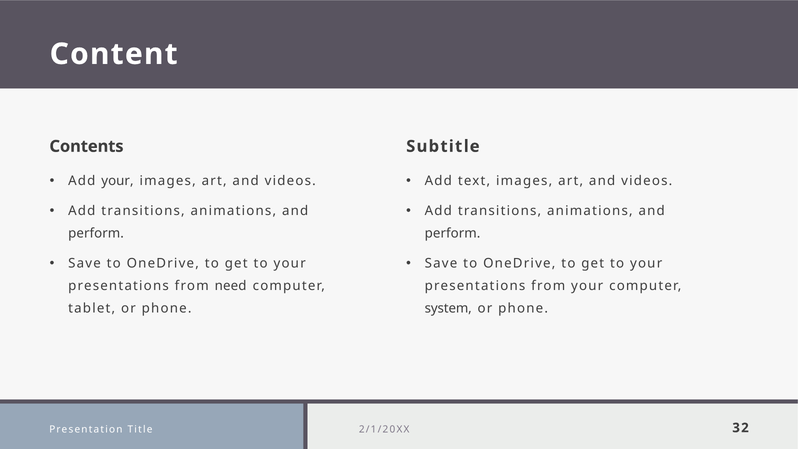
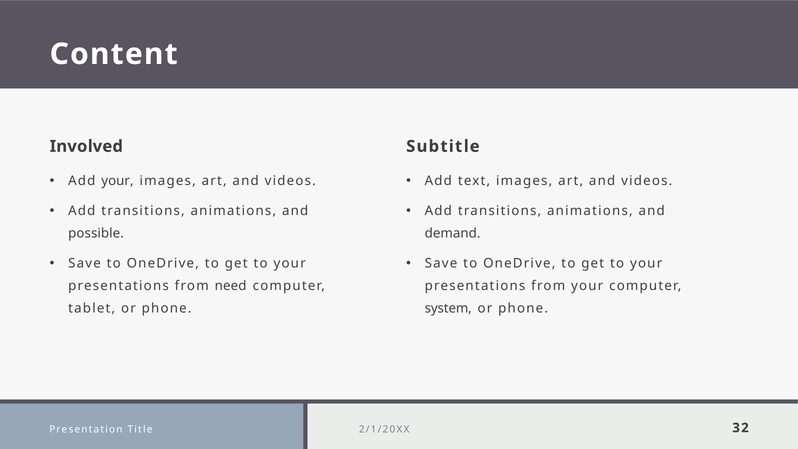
Contents: Contents -> Involved
perform at (96, 233): perform -> possible
perform at (453, 233): perform -> demand
